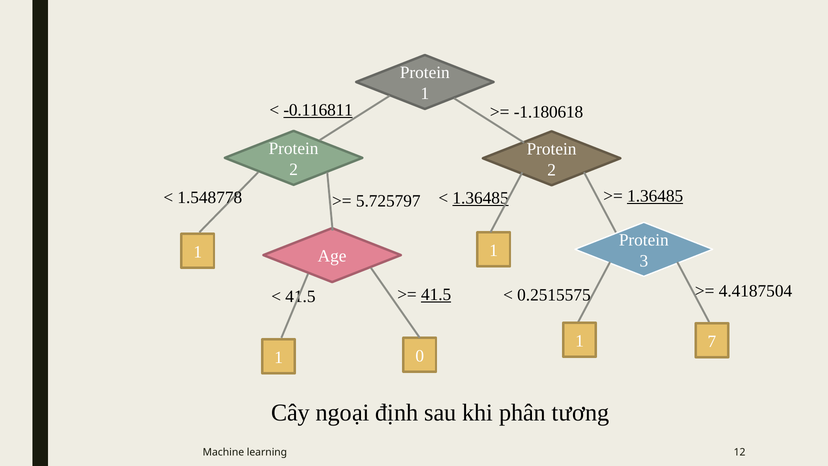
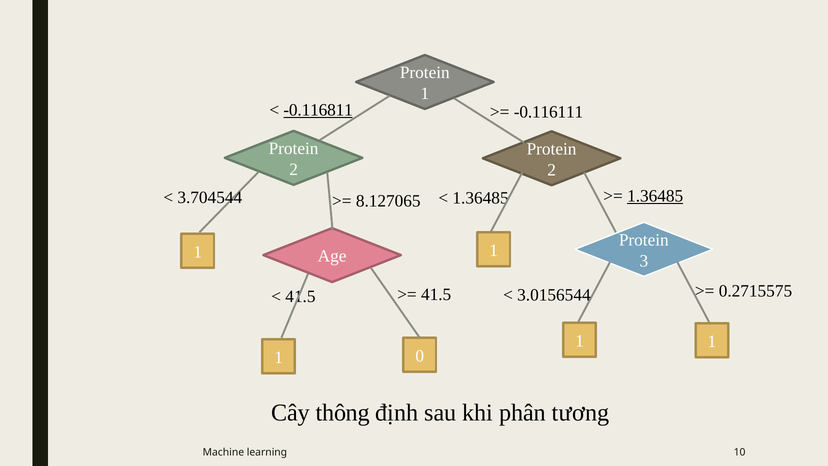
-1.180618: -1.180618 -> -0.116111
1.548778: 1.548778 -> 3.704544
5.725797: 5.725797 -> 8.127065
1.36485 at (481, 198) underline: present -> none
0.2515575: 0.2515575 -> 3.0156544
4.4187504: 4.4187504 -> 0.2715575
41.5 at (436, 294) underline: present -> none
1 7: 7 -> 1
ngoại: ngoại -> thông
12: 12 -> 10
